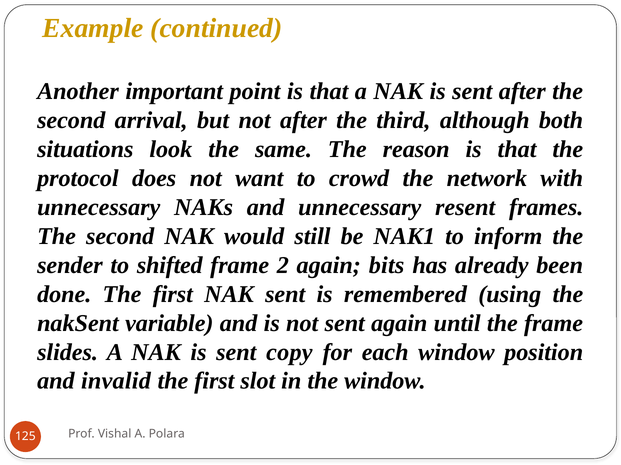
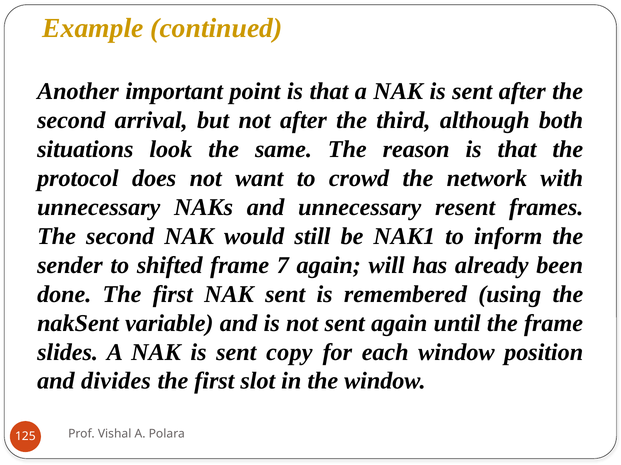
2: 2 -> 7
bits: bits -> will
invalid: invalid -> divides
